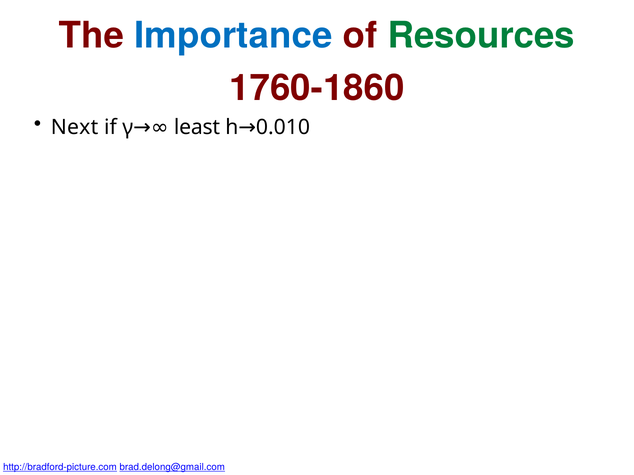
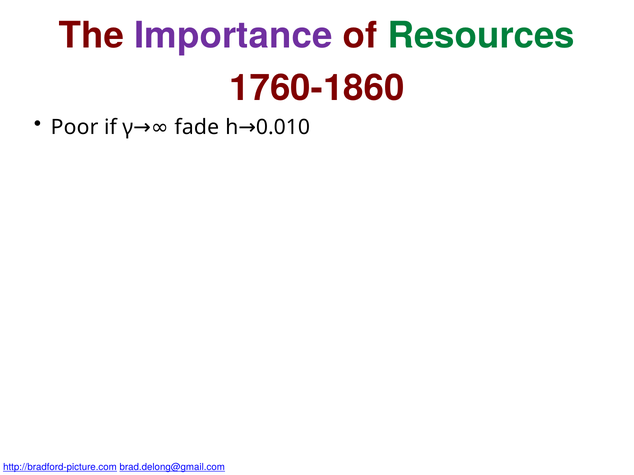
Importance colour: blue -> purple
Next: Next -> Poor
least: least -> fade
